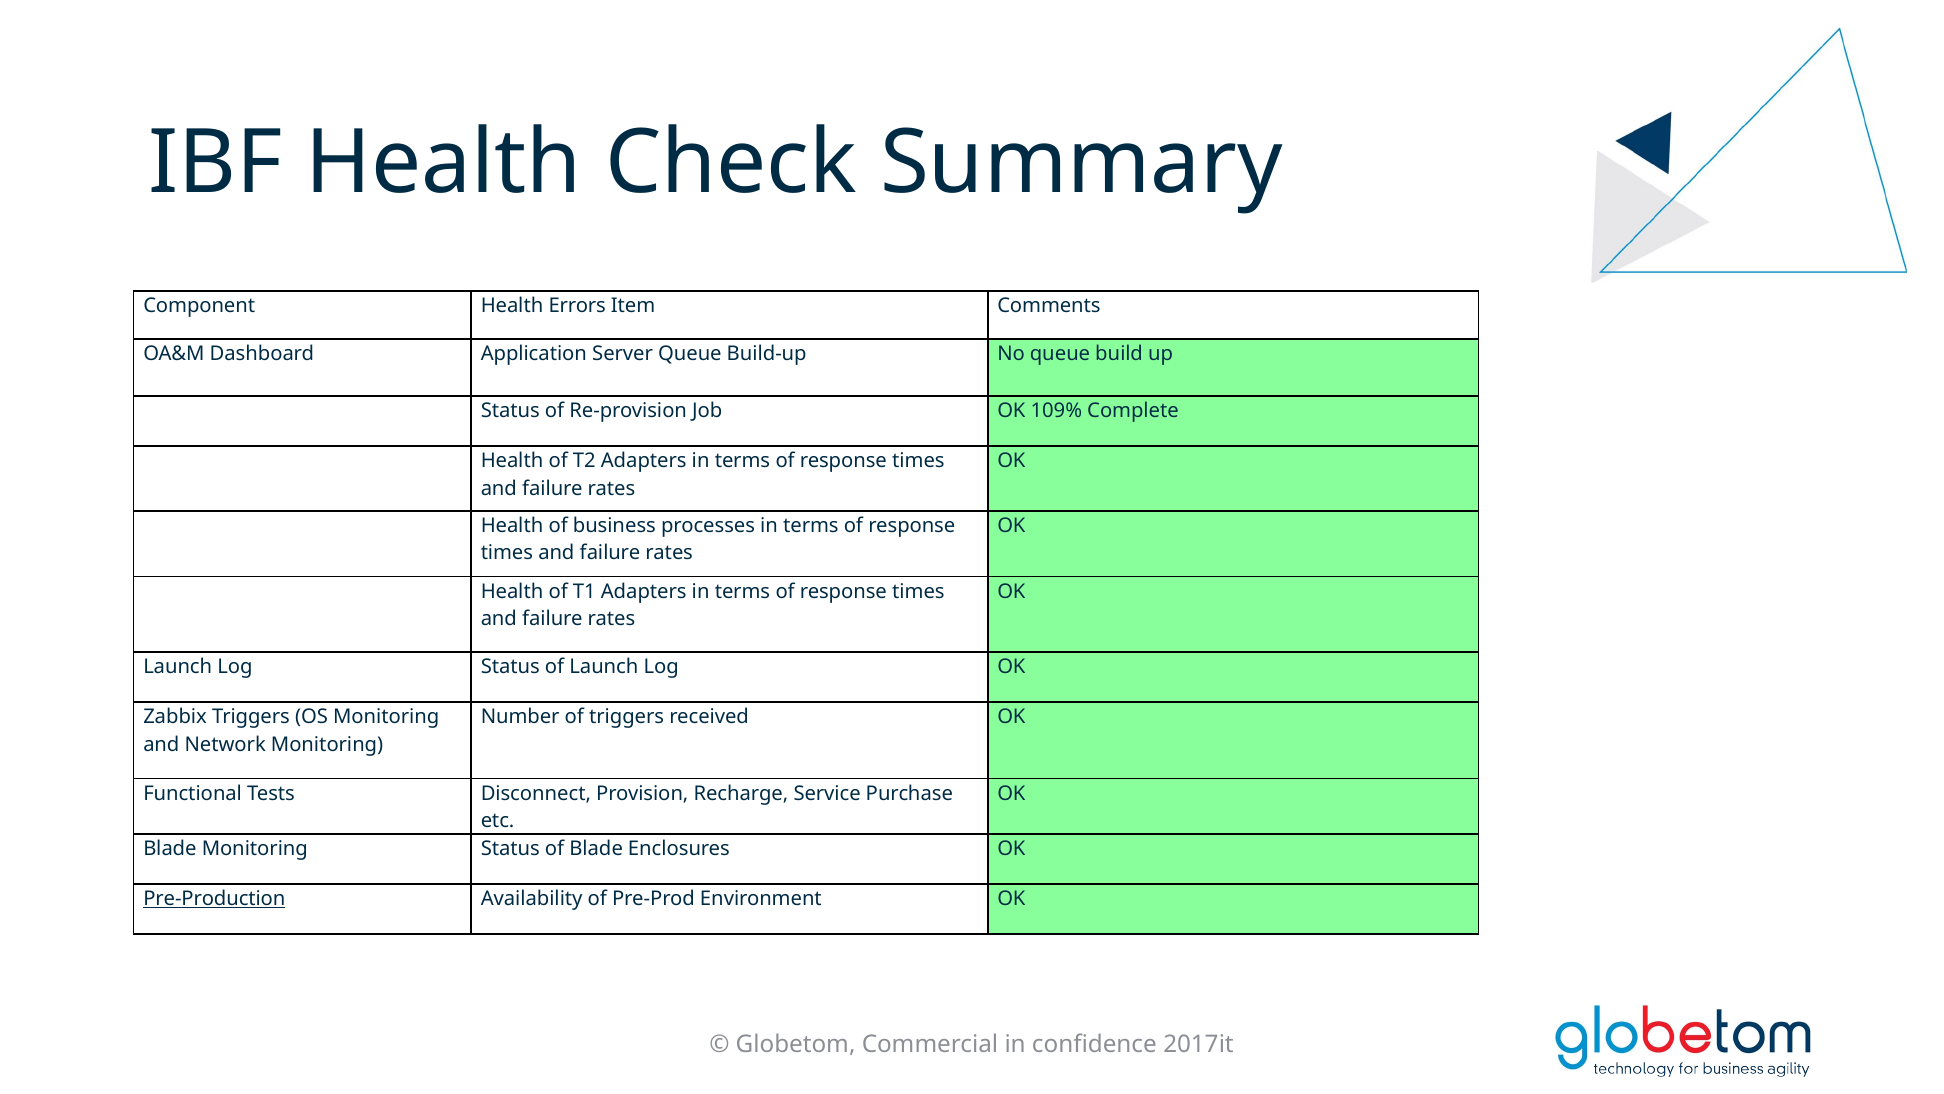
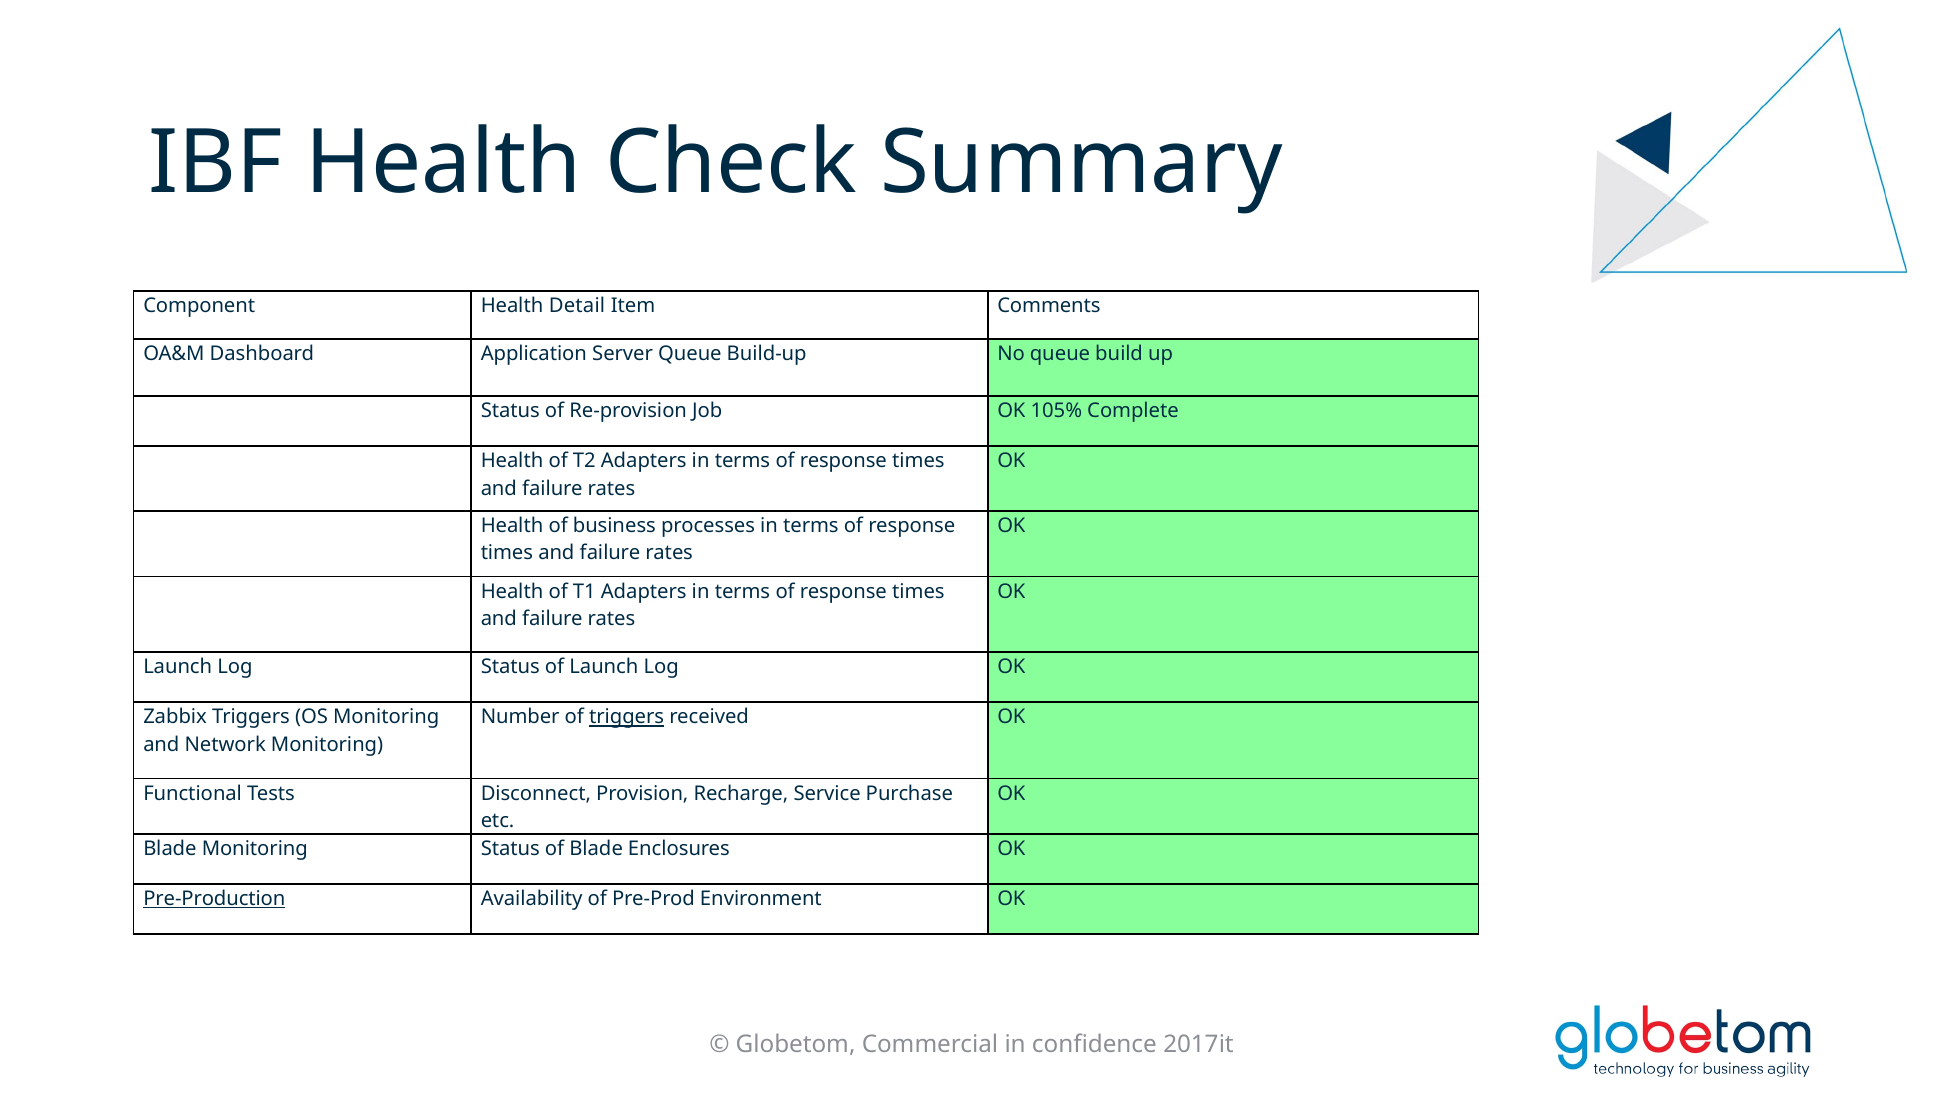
Errors: Errors -> Detail
109%: 109% -> 105%
triggers at (627, 717) underline: none -> present
